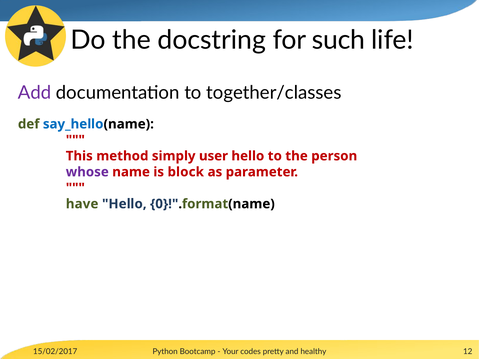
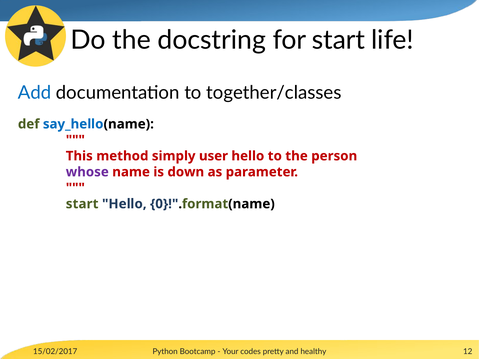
for such: such -> start
Add colour: purple -> blue
block: block -> down
have at (82, 204): have -> start
